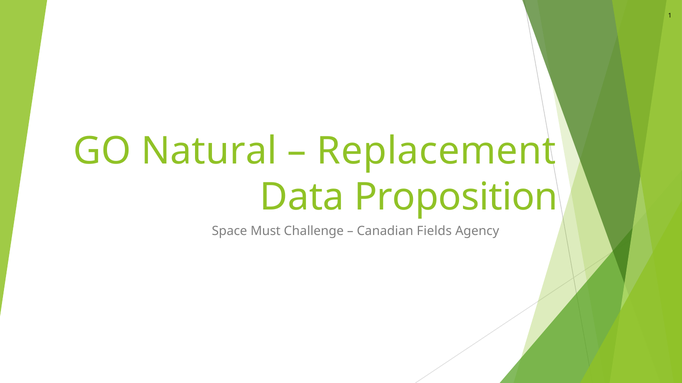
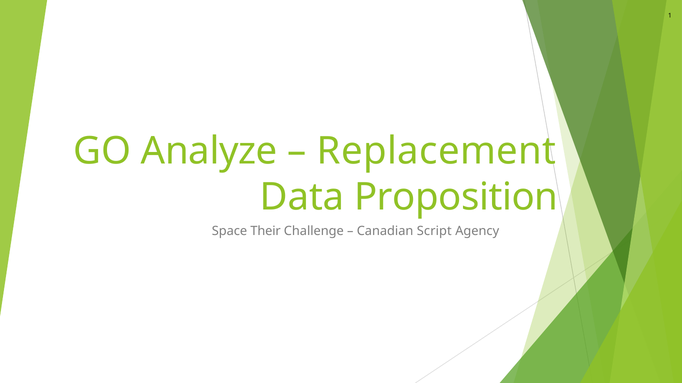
Natural: Natural -> Analyze
Must: Must -> Their
Fields: Fields -> Script
